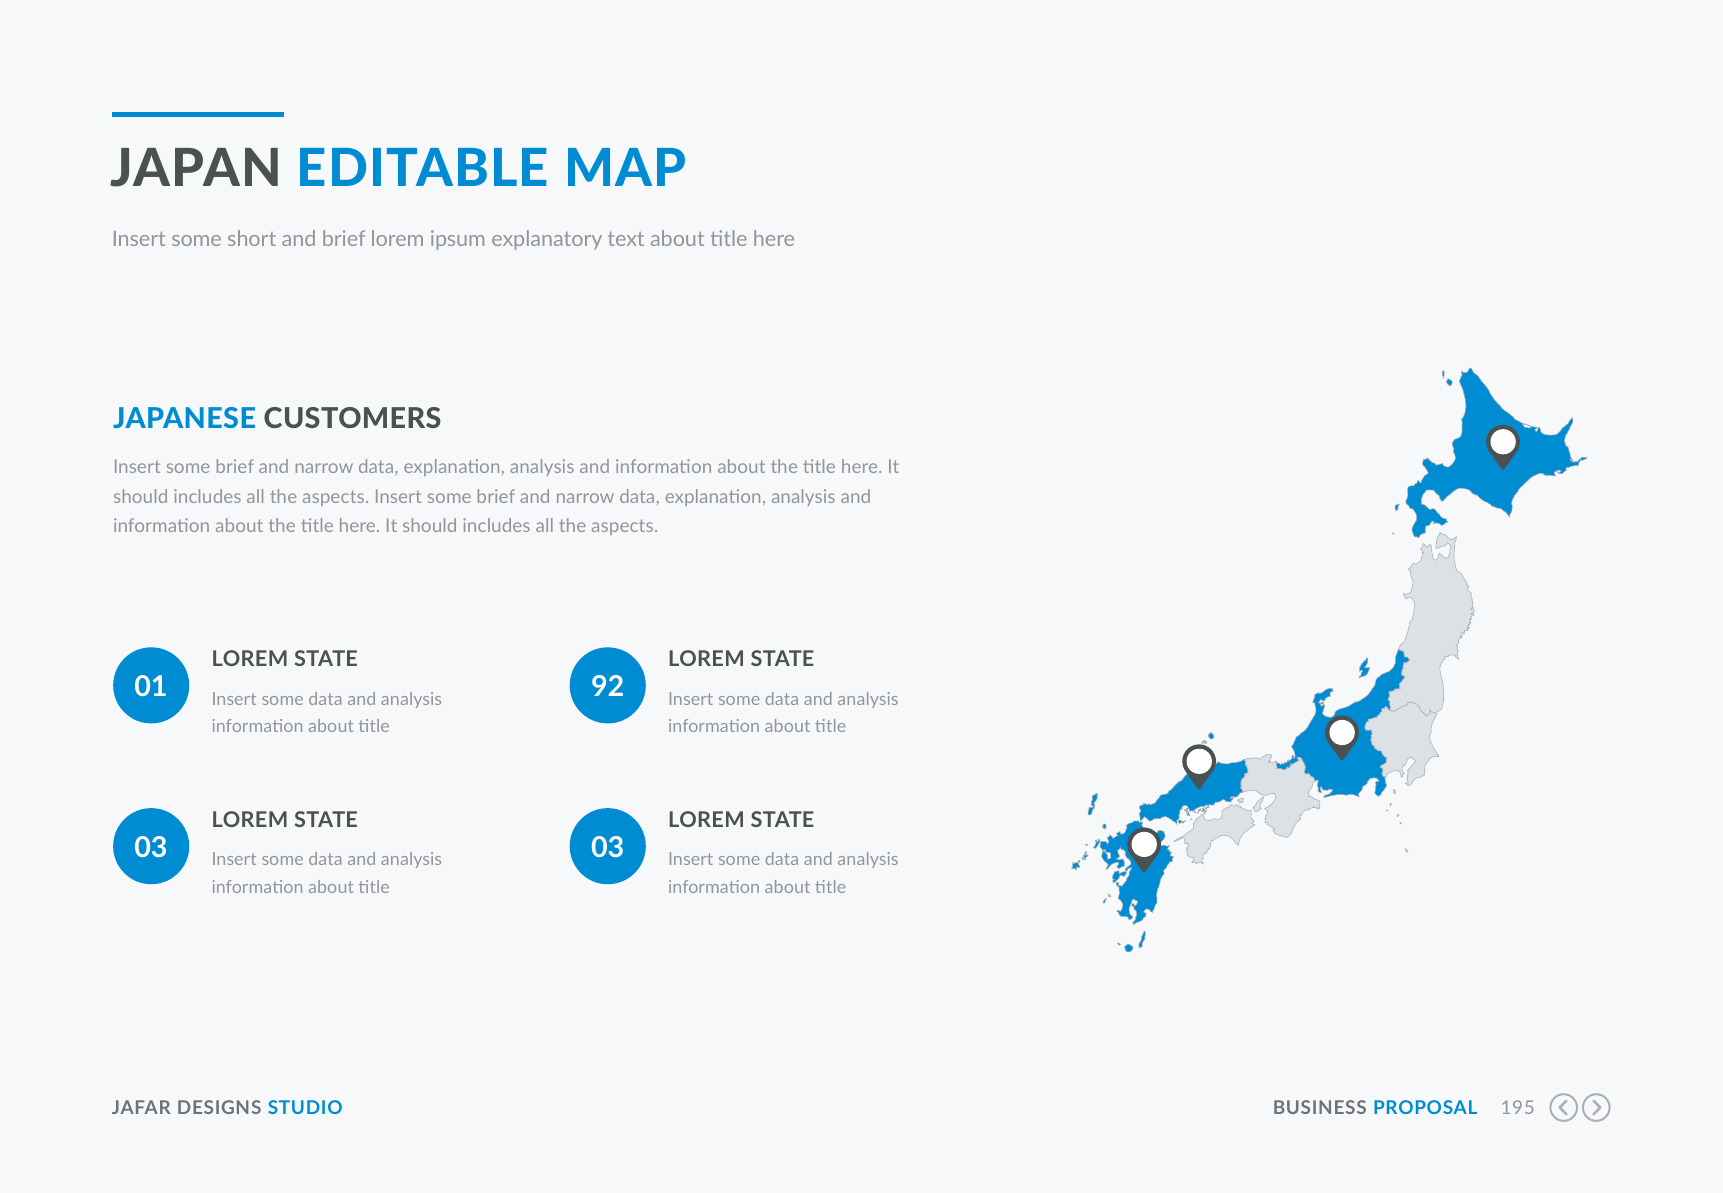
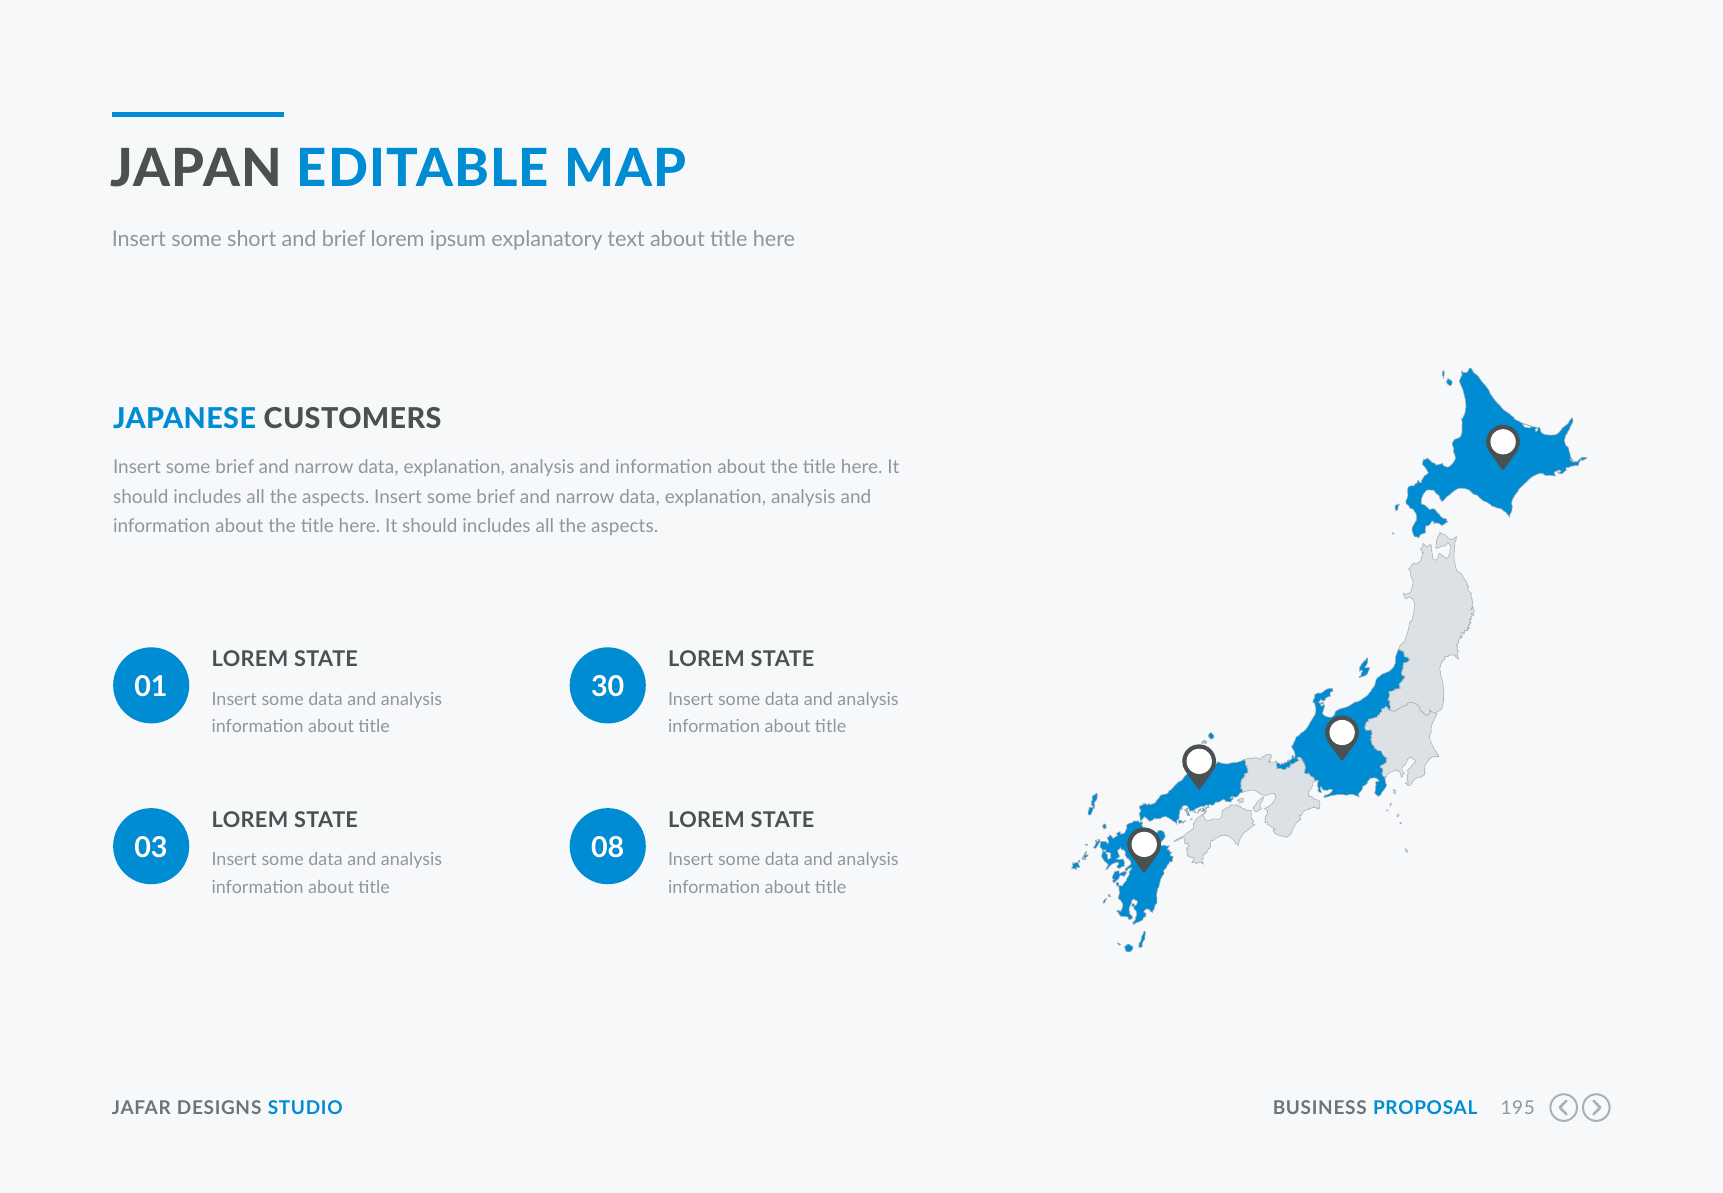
92: 92 -> 30
03 03: 03 -> 08
